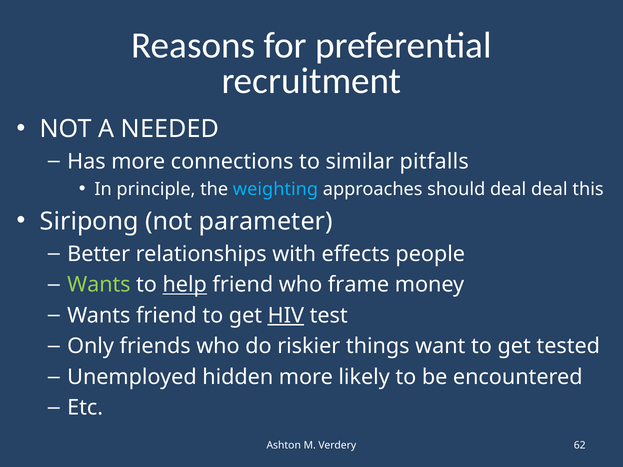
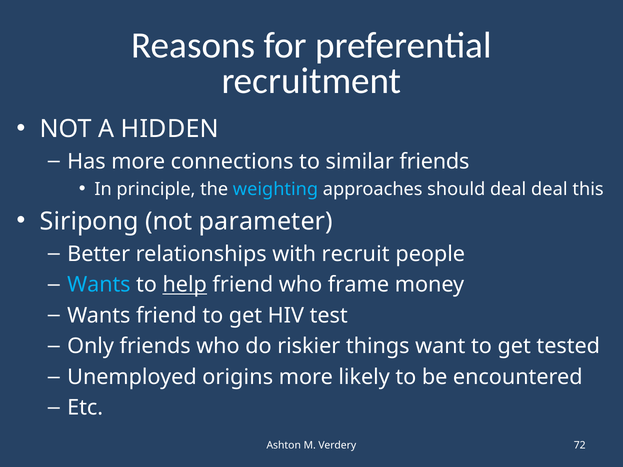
NEEDED: NEEDED -> HIDDEN
similar pitfalls: pitfalls -> friends
effects: effects -> recruit
Wants at (99, 285) colour: light green -> light blue
HIV underline: present -> none
hidden: hidden -> origins
62: 62 -> 72
